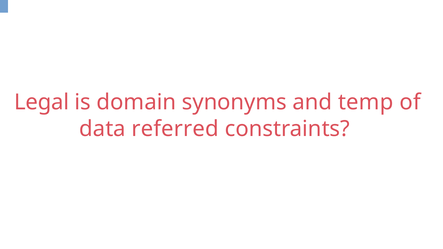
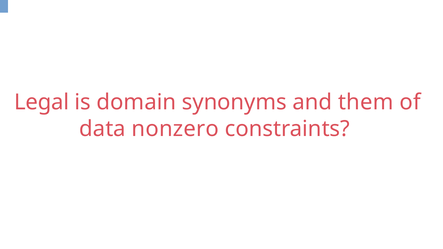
temp: temp -> them
referred: referred -> nonzero
